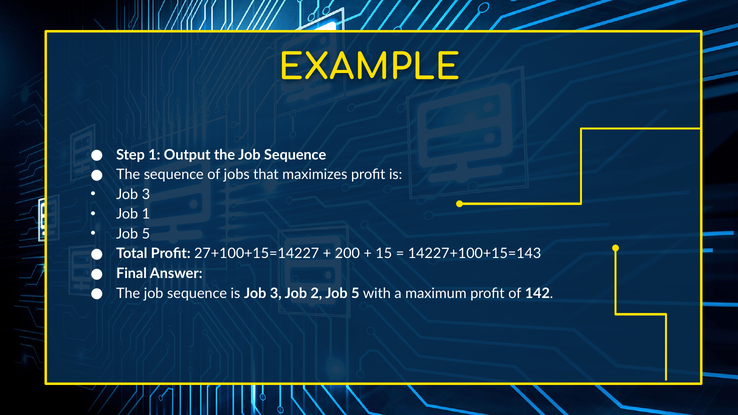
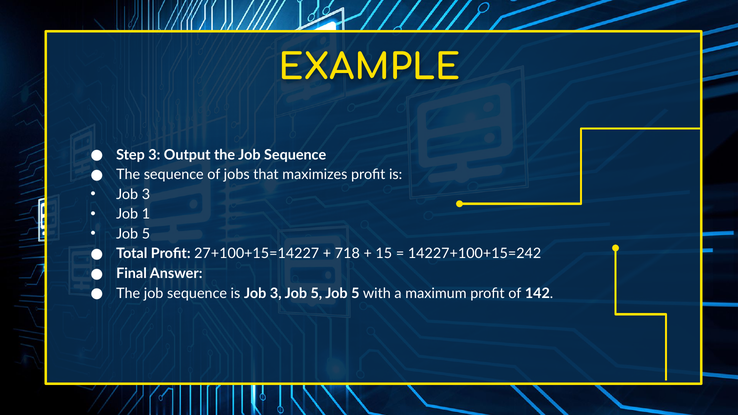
Step 1: 1 -> 3
200: 200 -> 718
14227+100+15=143: 14227+100+15=143 -> 14227+100+15=242
3 Job 2: 2 -> 5
